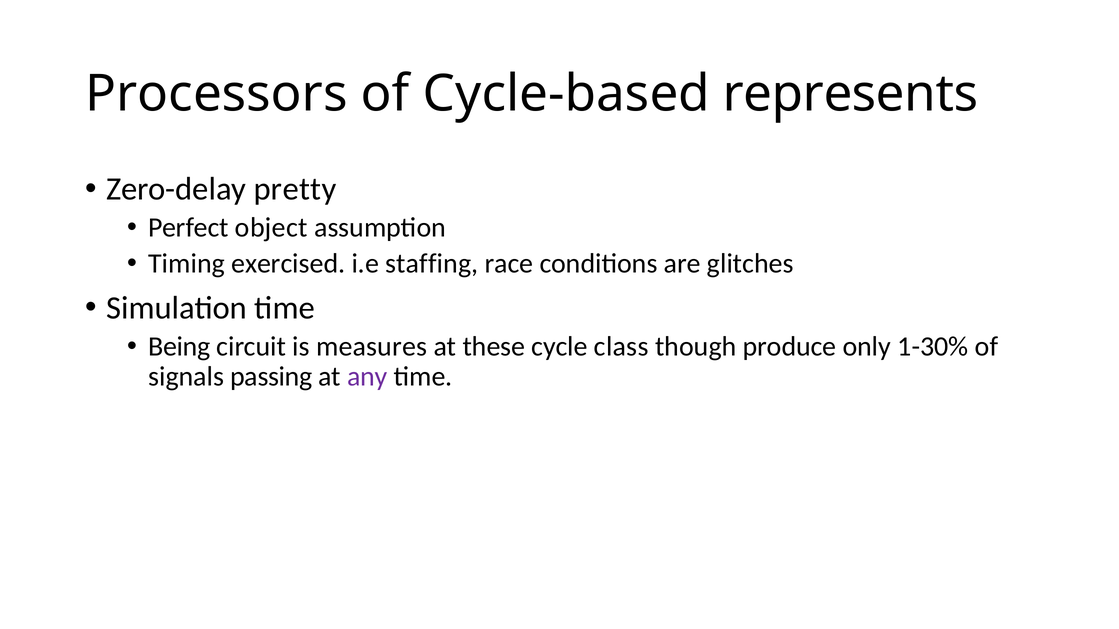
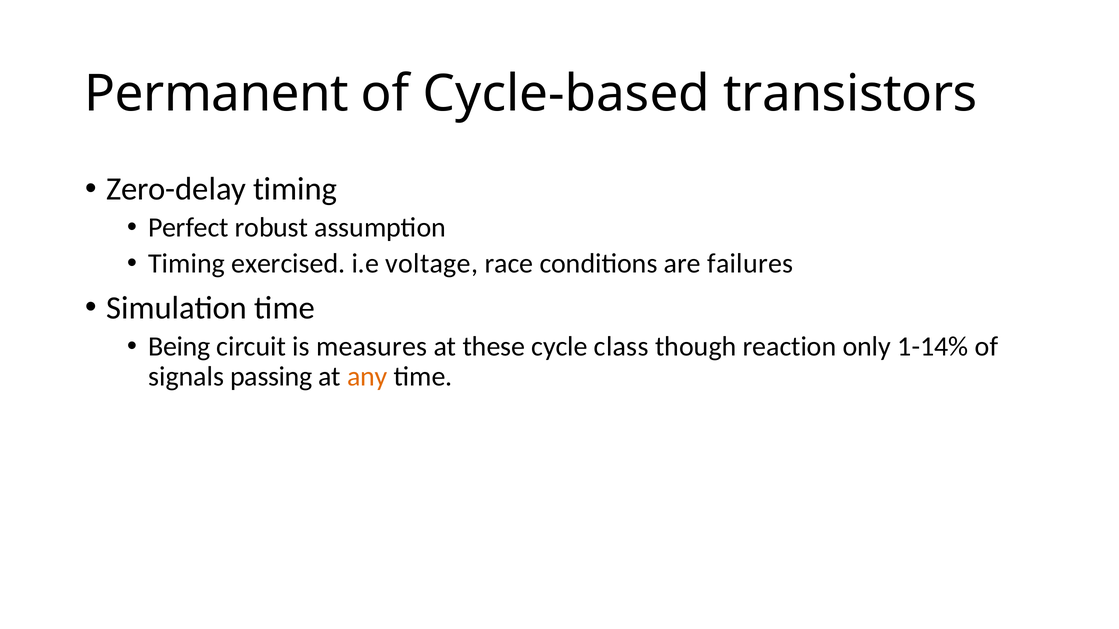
Processors: Processors -> Permanent
represents: represents -> transistors
Zero-delay pretty: pretty -> timing
object: object -> robust
staffing: staffing -> voltage
glitches: glitches -> failures
produce: produce -> reaction
1-30%: 1-30% -> 1-14%
any colour: purple -> orange
